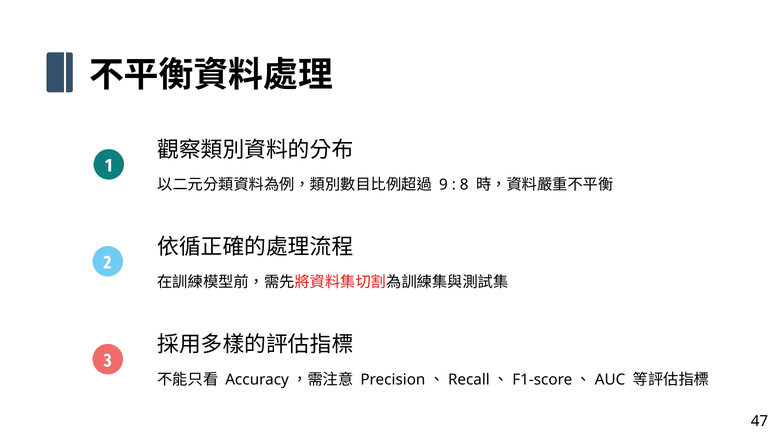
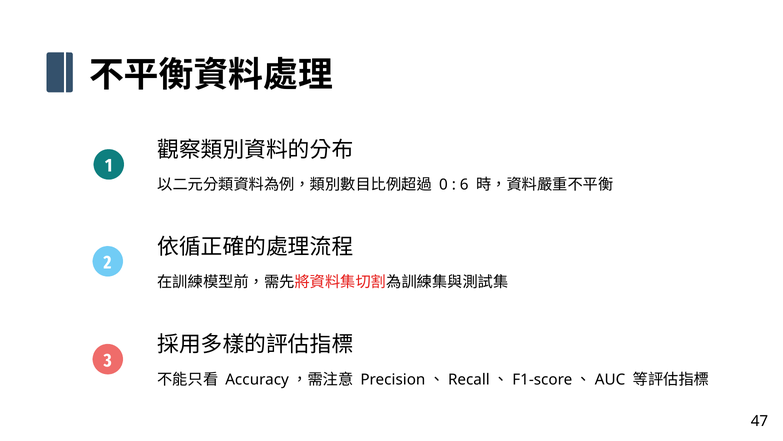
9: 9 -> 0
8: 8 -> 6
